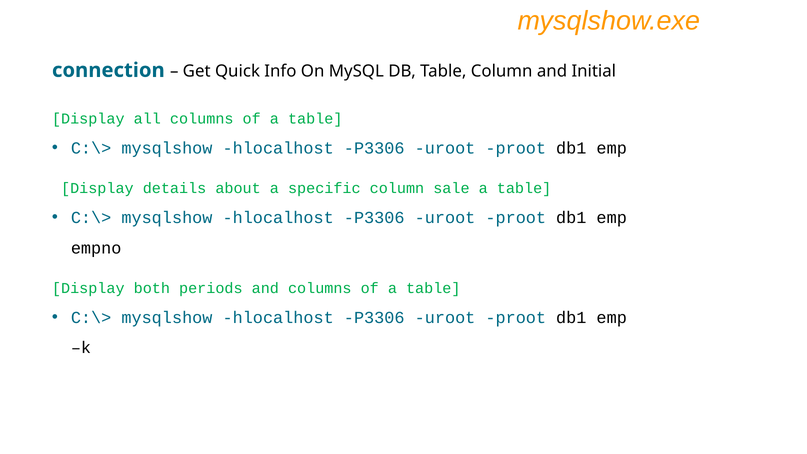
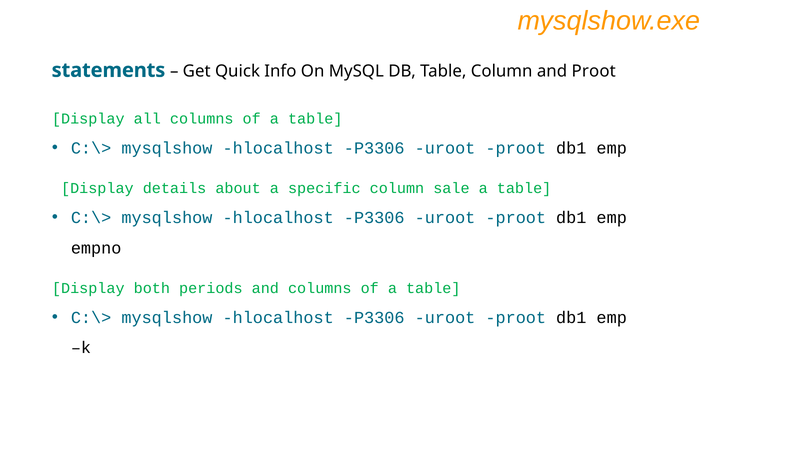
connection: connection -> statements
and Initial: Initial -> Proot
